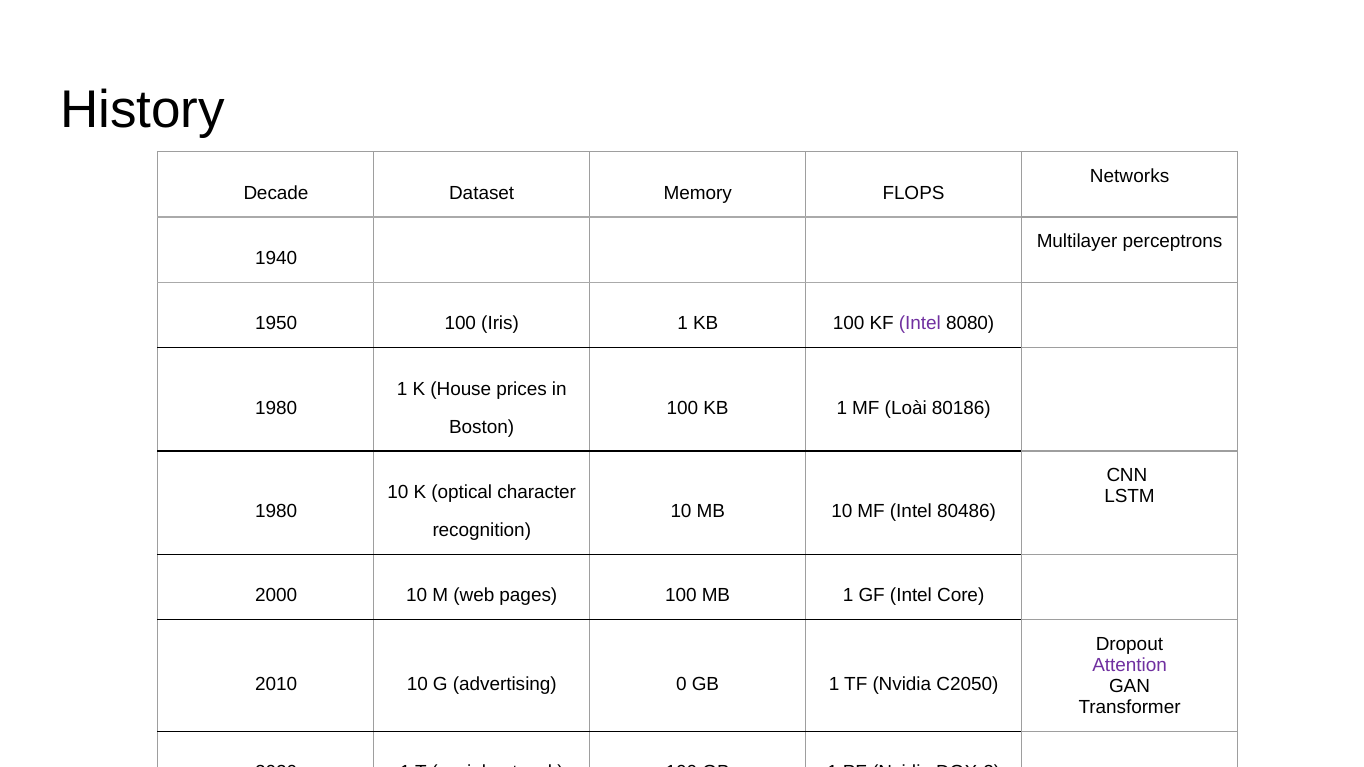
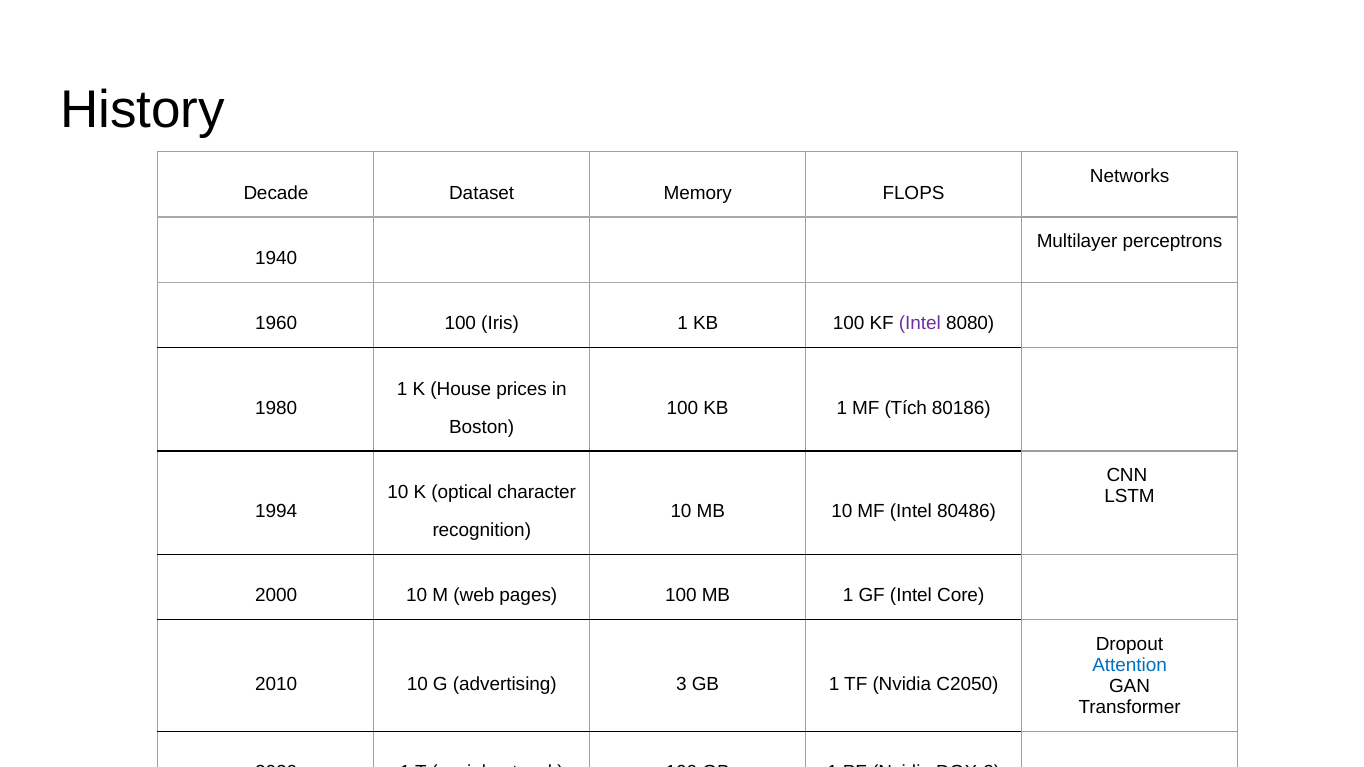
1950: 1950 -> 1960
Loài: Loài -> Tích
1980 at (276, 511): 1980 -> 1994
Attention colour: purple -> blue
0: 0 -> 3
